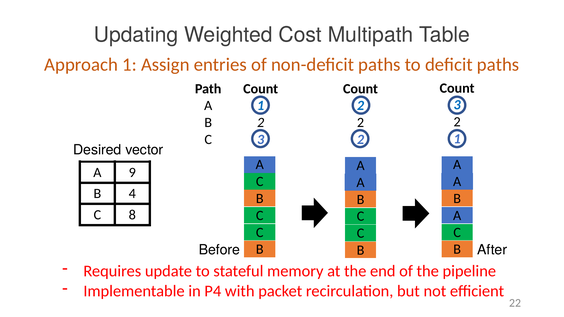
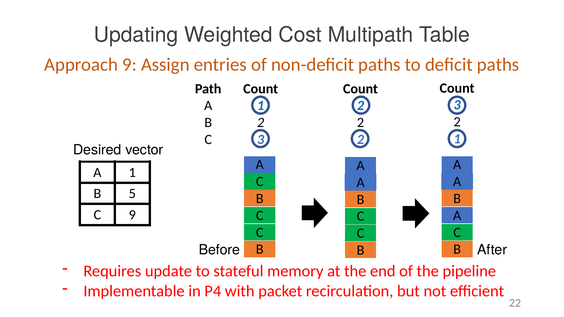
Approach 1: 1 -> 9
9 at (132, 173): 9 -> 1
4: 4 -> 5
C 8: 8 -> 9
